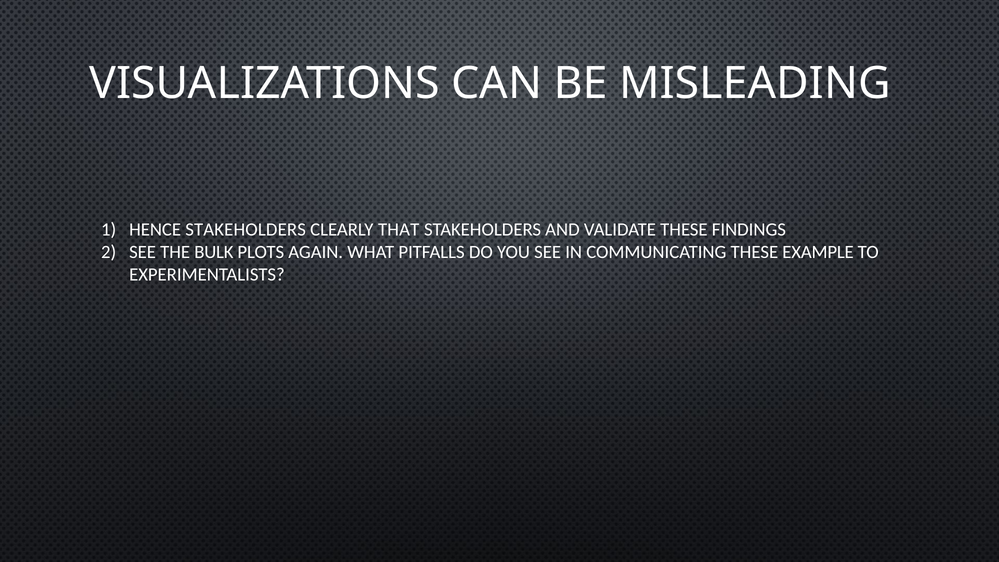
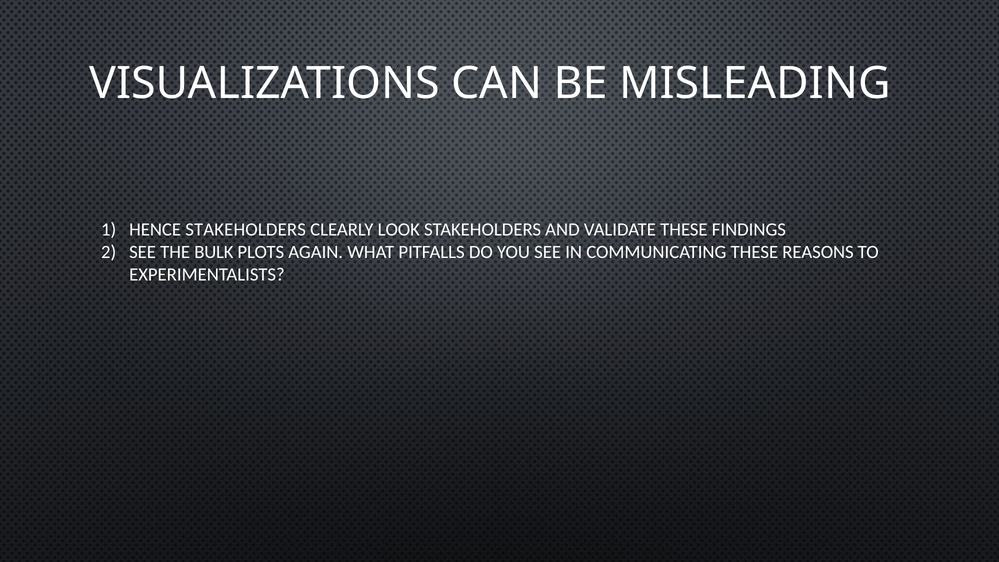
THAT: THAT -> LOOK
EXAMPLE: EXAMPLE -> REASONS
